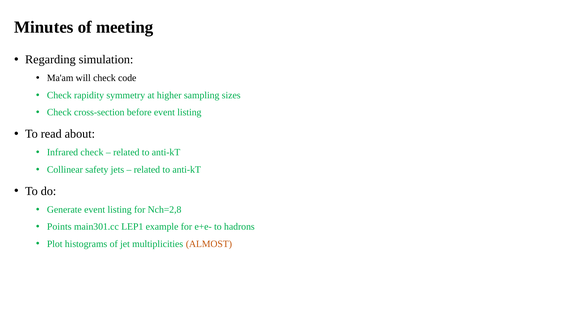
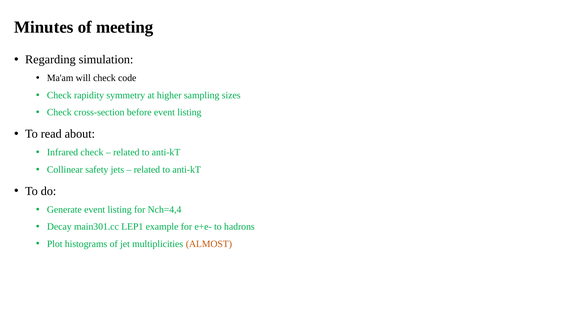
Nch=2,8: Nch=2,8 -> Nch=4,4
Points: Points -> Decay
